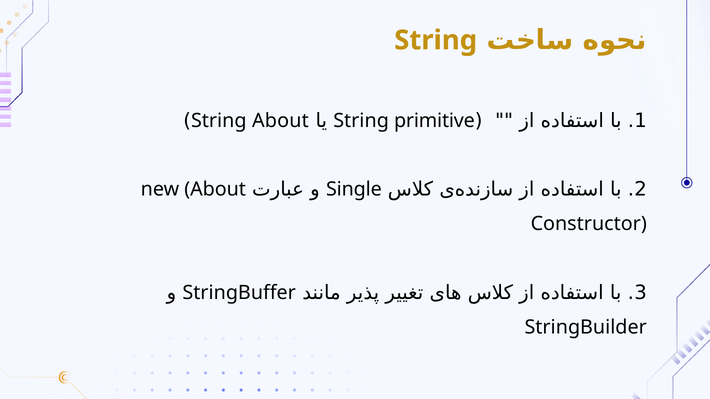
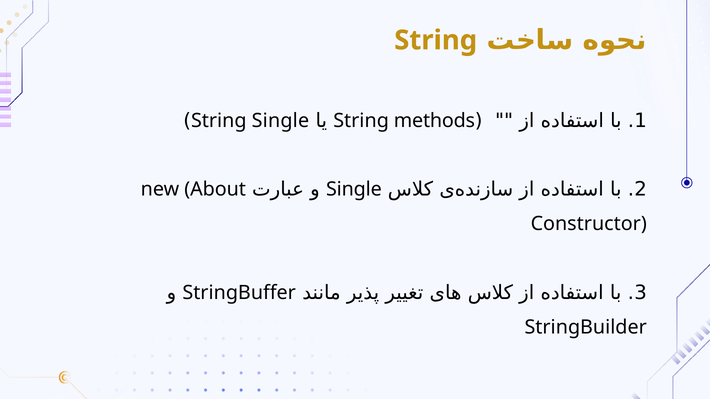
String About: About -> Single
primitive: primitive -> methods
